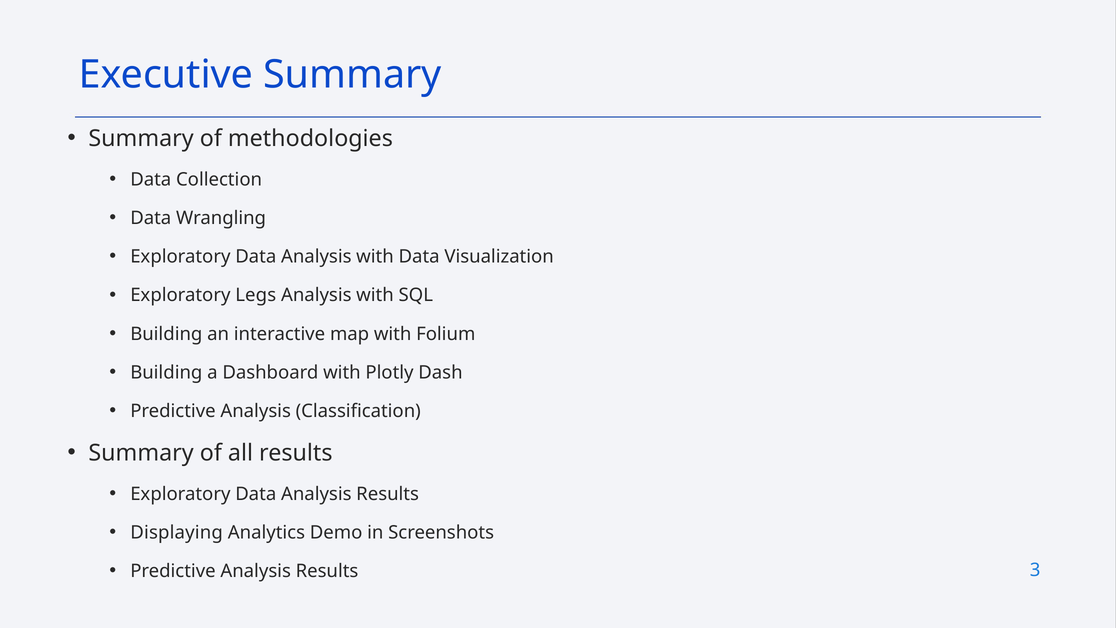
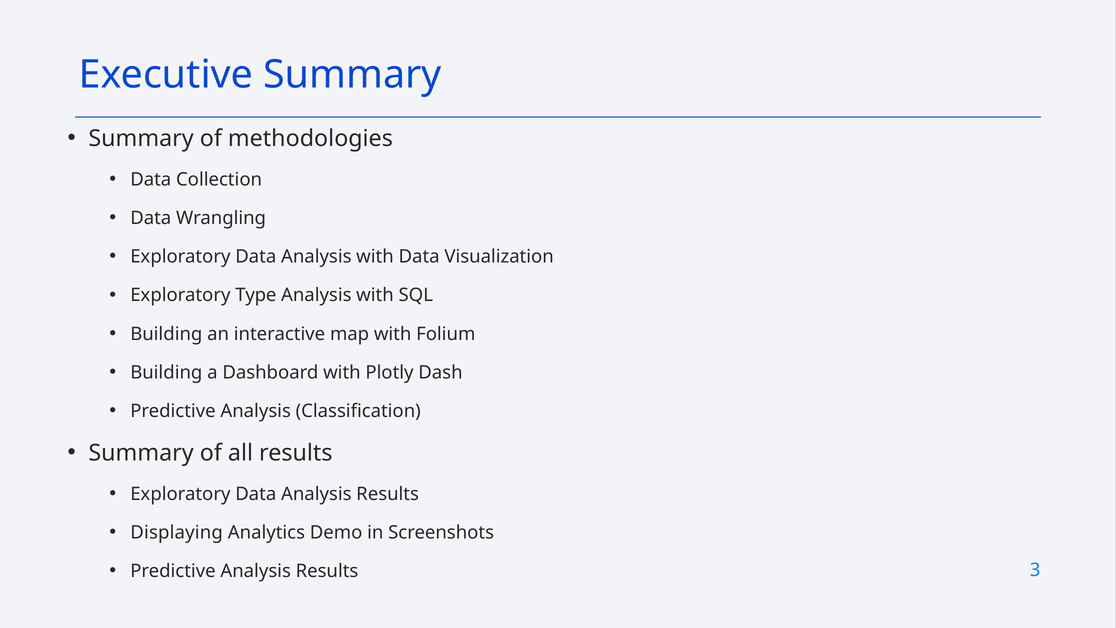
Legs: Legs -> Type
